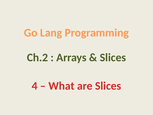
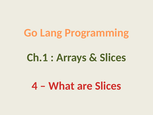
Ch.2: Ch.2 -> Ch.1
